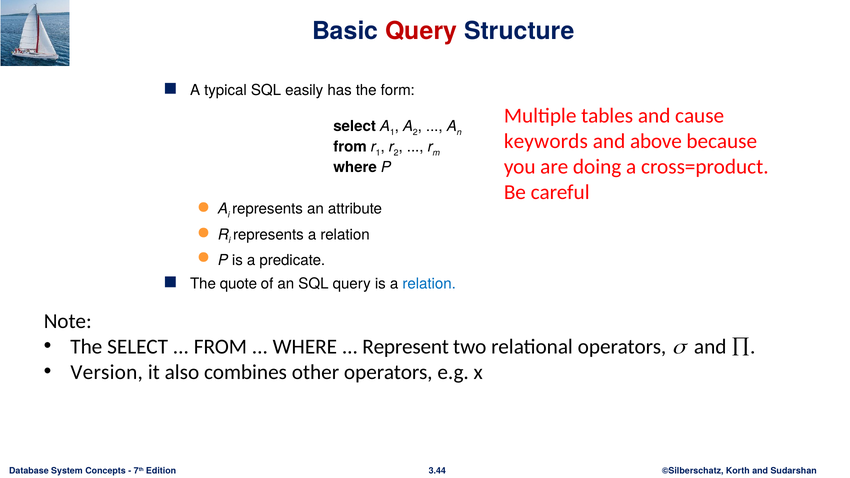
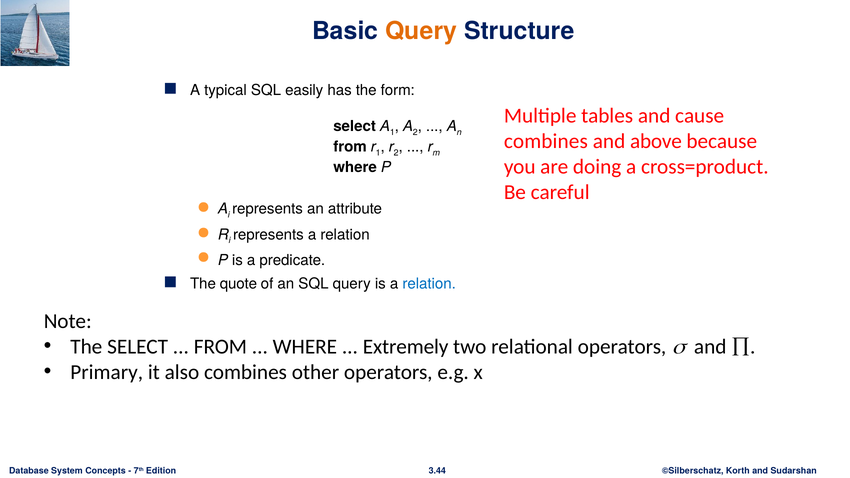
Query at (421, 31) colour: red -> orange
keywords at (546, 141): keywords -> combines
Represent: Represent -> Extremely
Version: Version -> Primary
